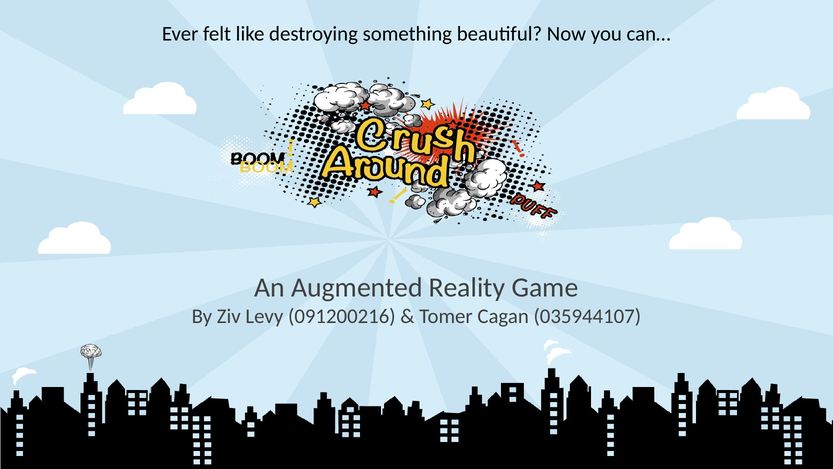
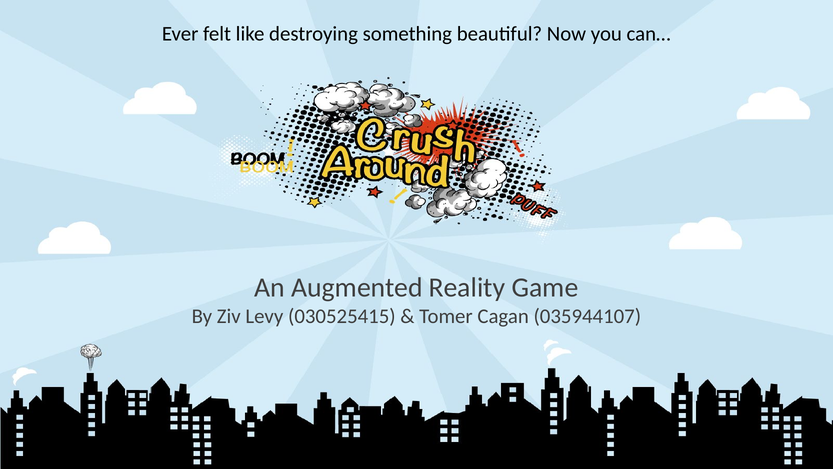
091200216: 091200216 -> 030525415
